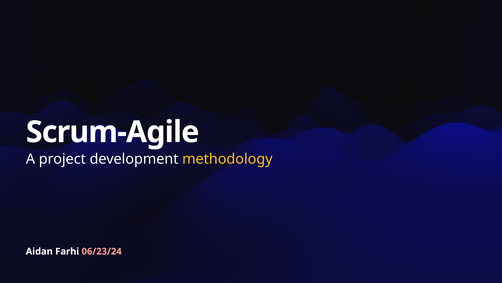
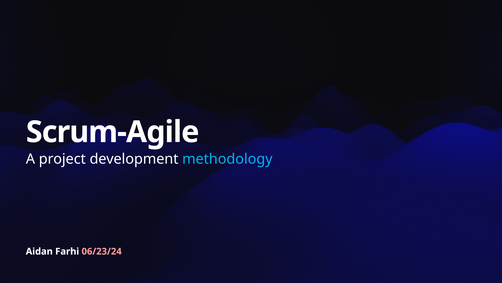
methodology colour: yellow -> light blue
